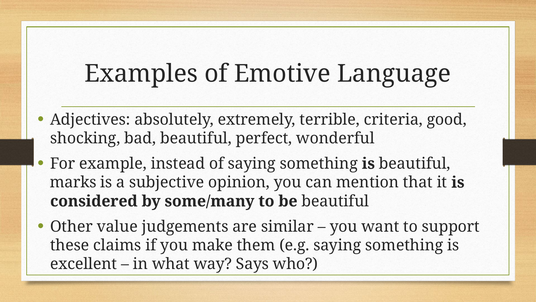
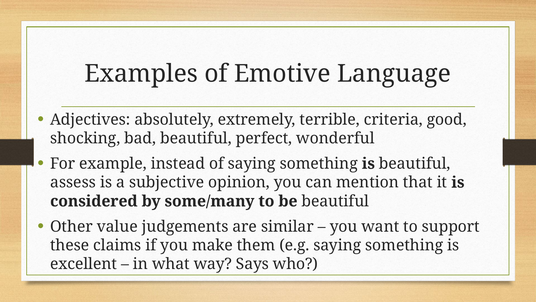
marks: marks -> assess
